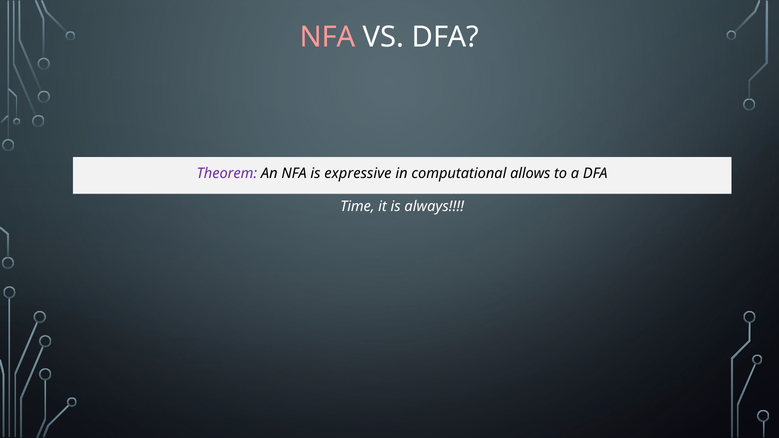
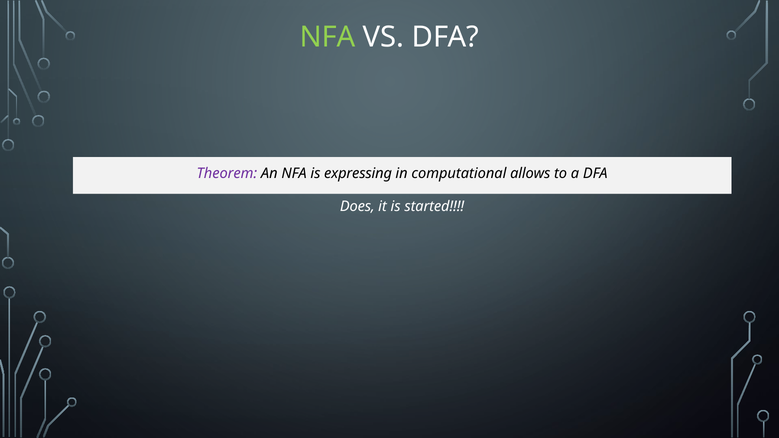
NFA at (328, 37) colour: pink -> light green
expressive: expressive -> expressing
Time: Time -> Does
always: always -> started
